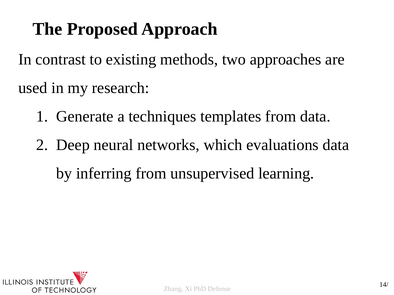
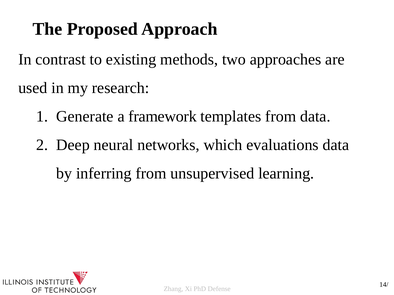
techniques: techniques -> framework
